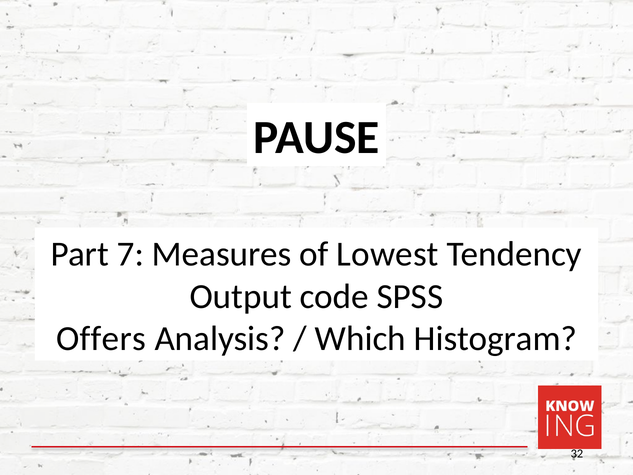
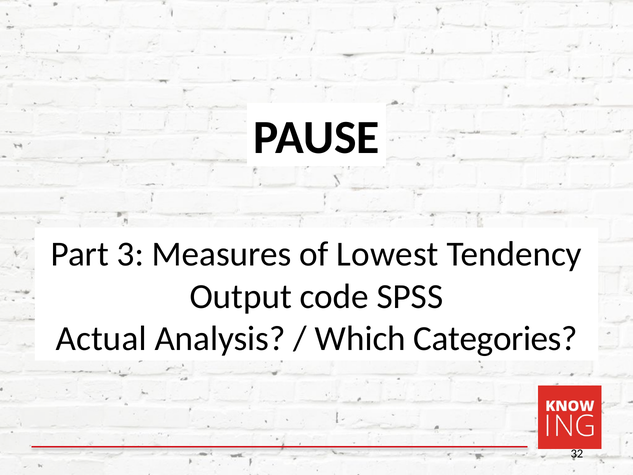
7: 7 -> 3
Offers: Offers -> Actual
Histogram: Histogram -> Categories
